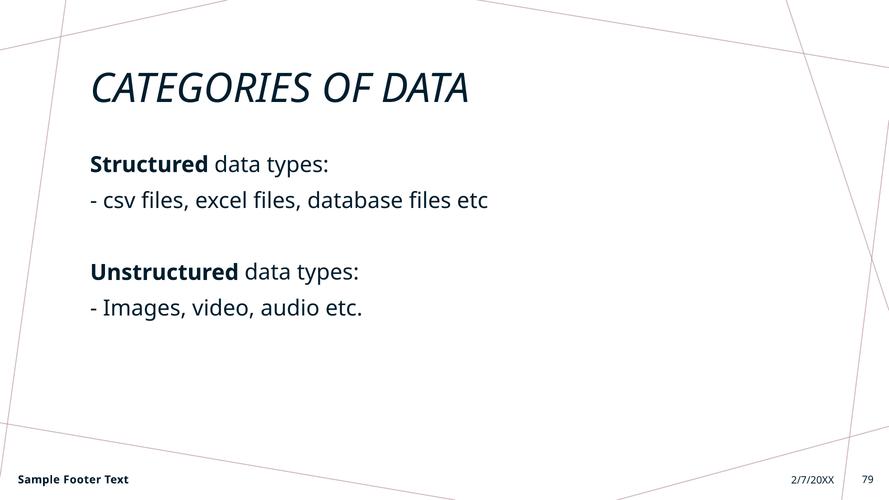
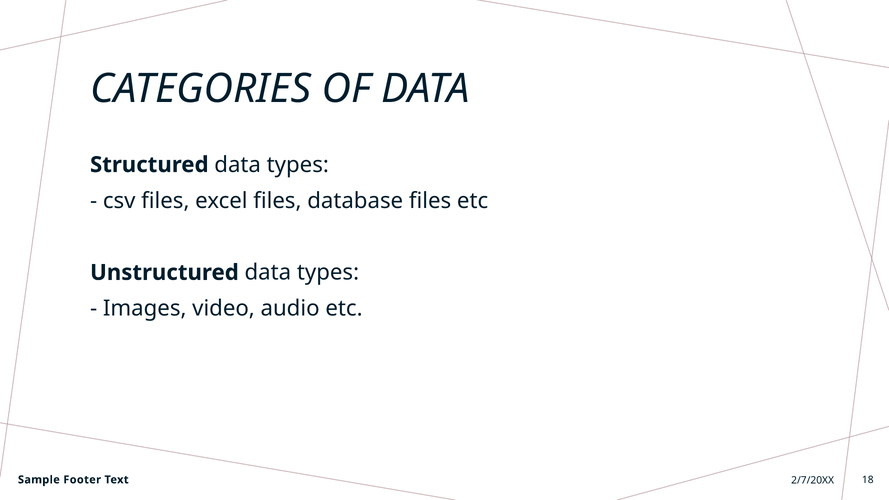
79: 79 -> 18
